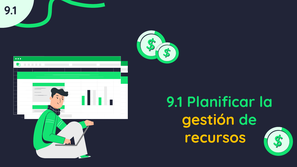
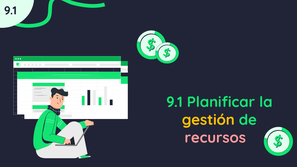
recursos colour: yellow -> pink
